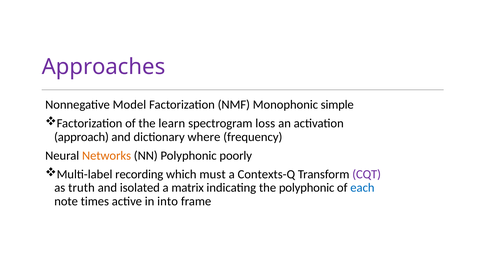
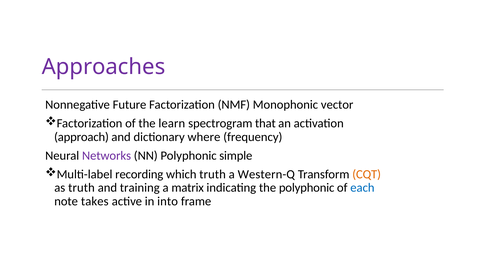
Model: Model -> Future
simple: simple -> vector
loss: loss -> that
Networks colour: orange -> purple
poorly: poorly -> simple
which must: must -> truth
Contexts-Q: Contexts-Q -> Western-Q
CQT colour: purple -> orange
isolated: isolated -> training
times: times -> takes
